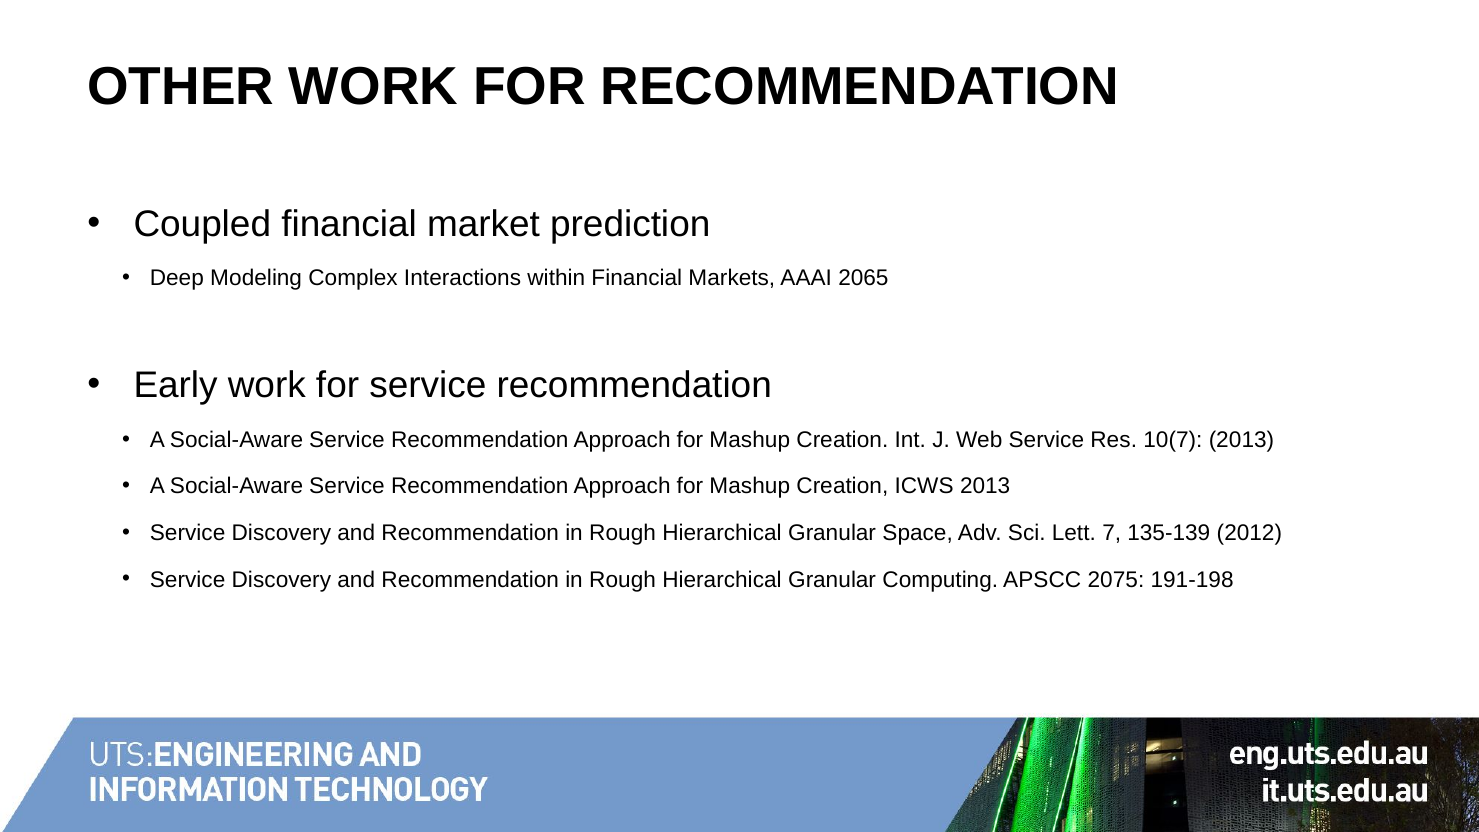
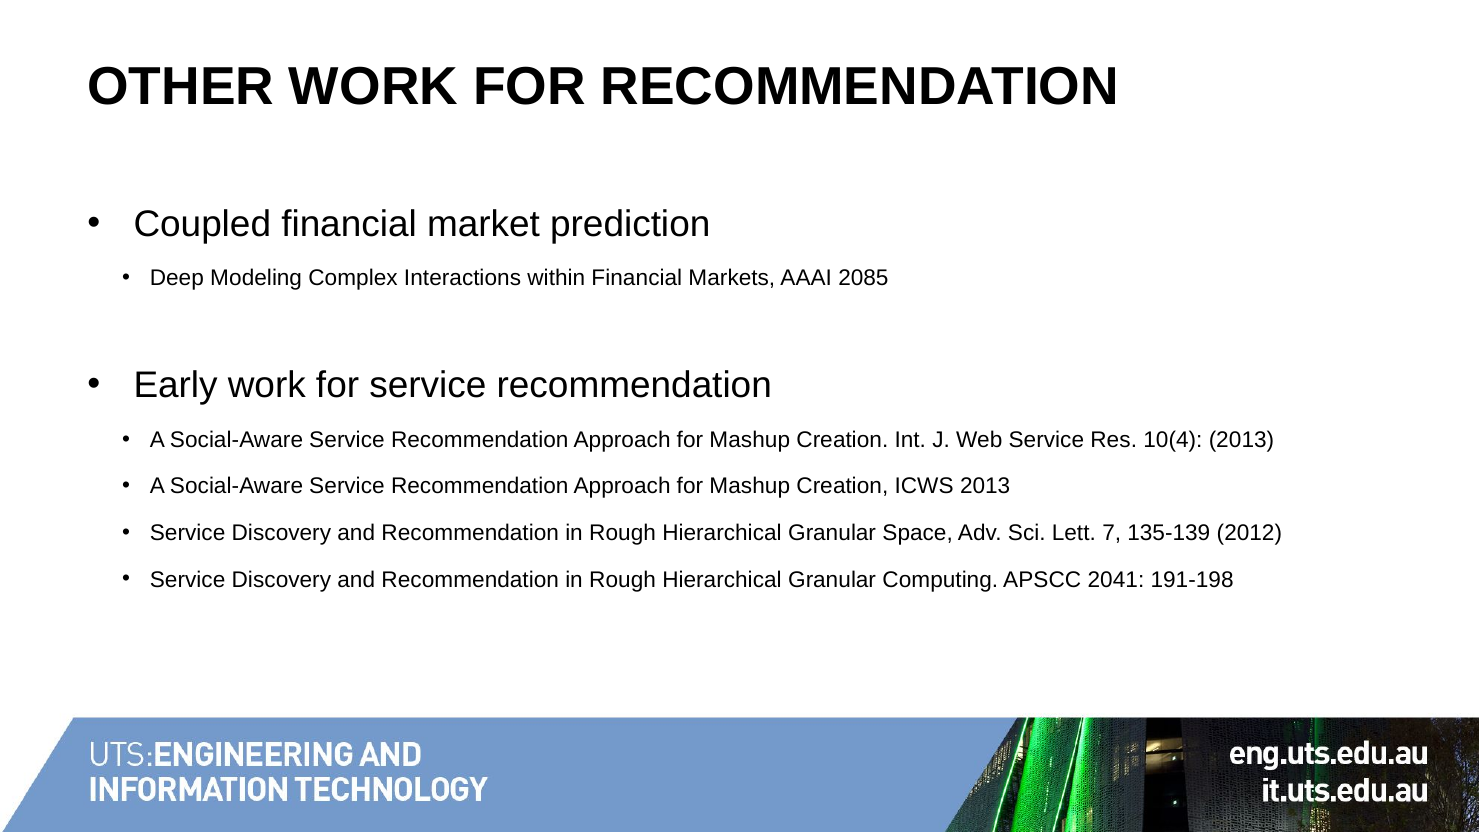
2065: 2065 -> 2085
10(7: 10(7 -> 10(4
2075: 2075 -> 2041
